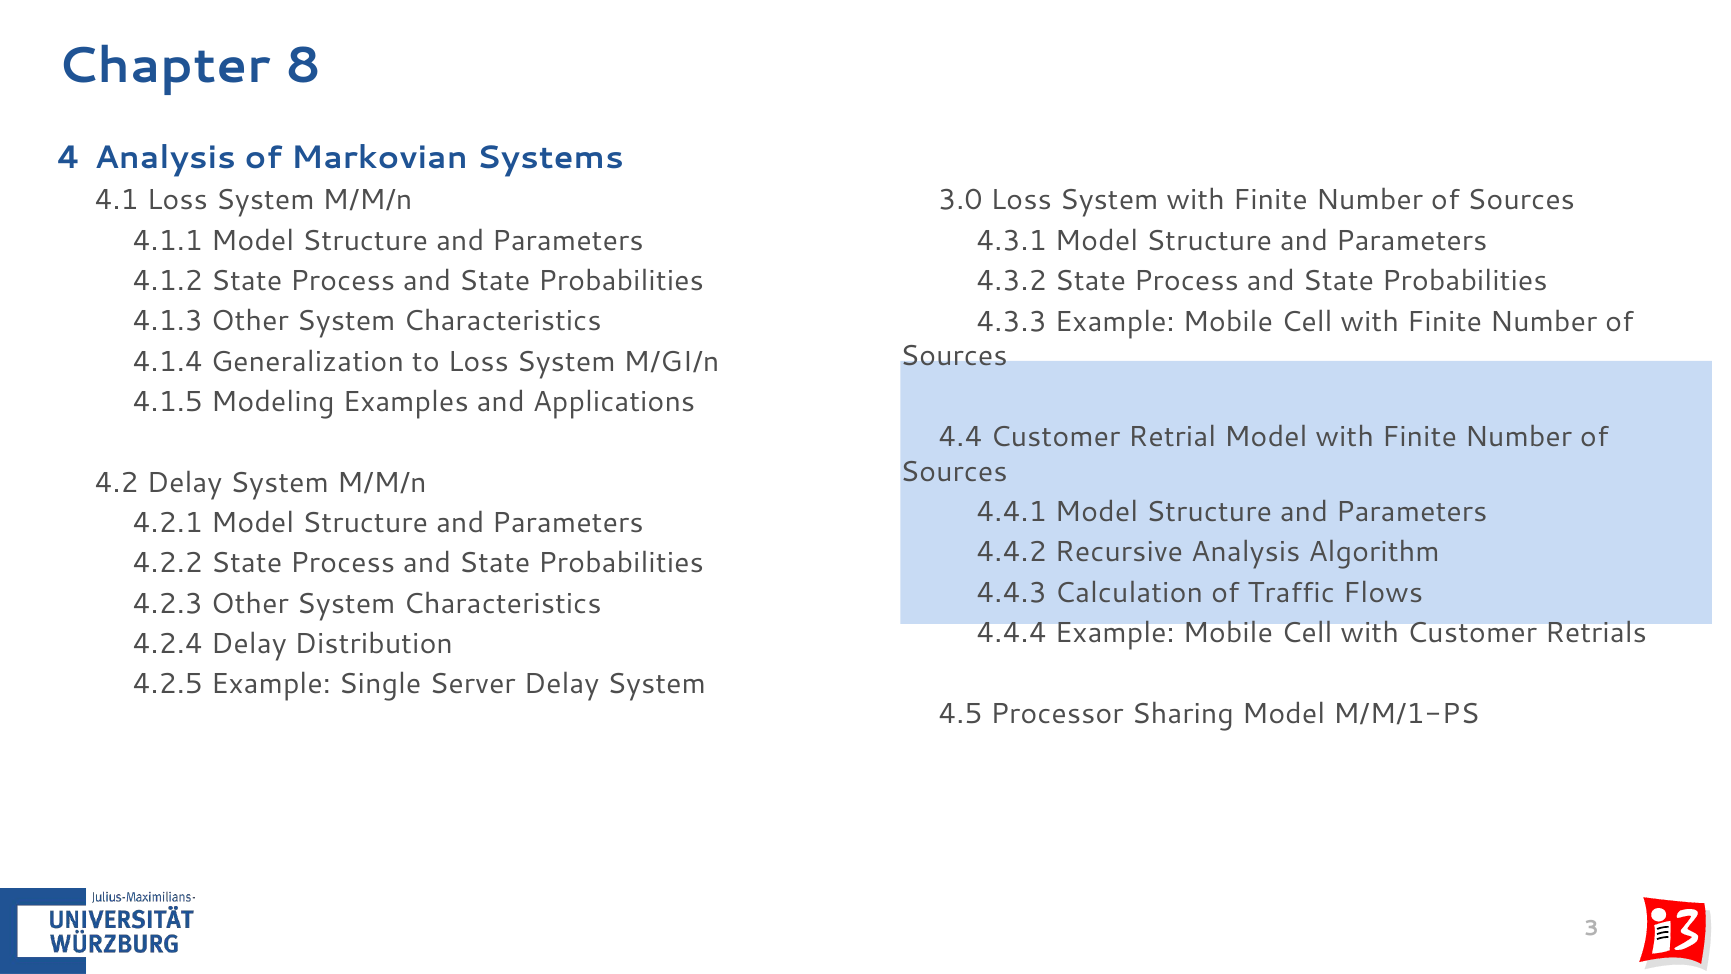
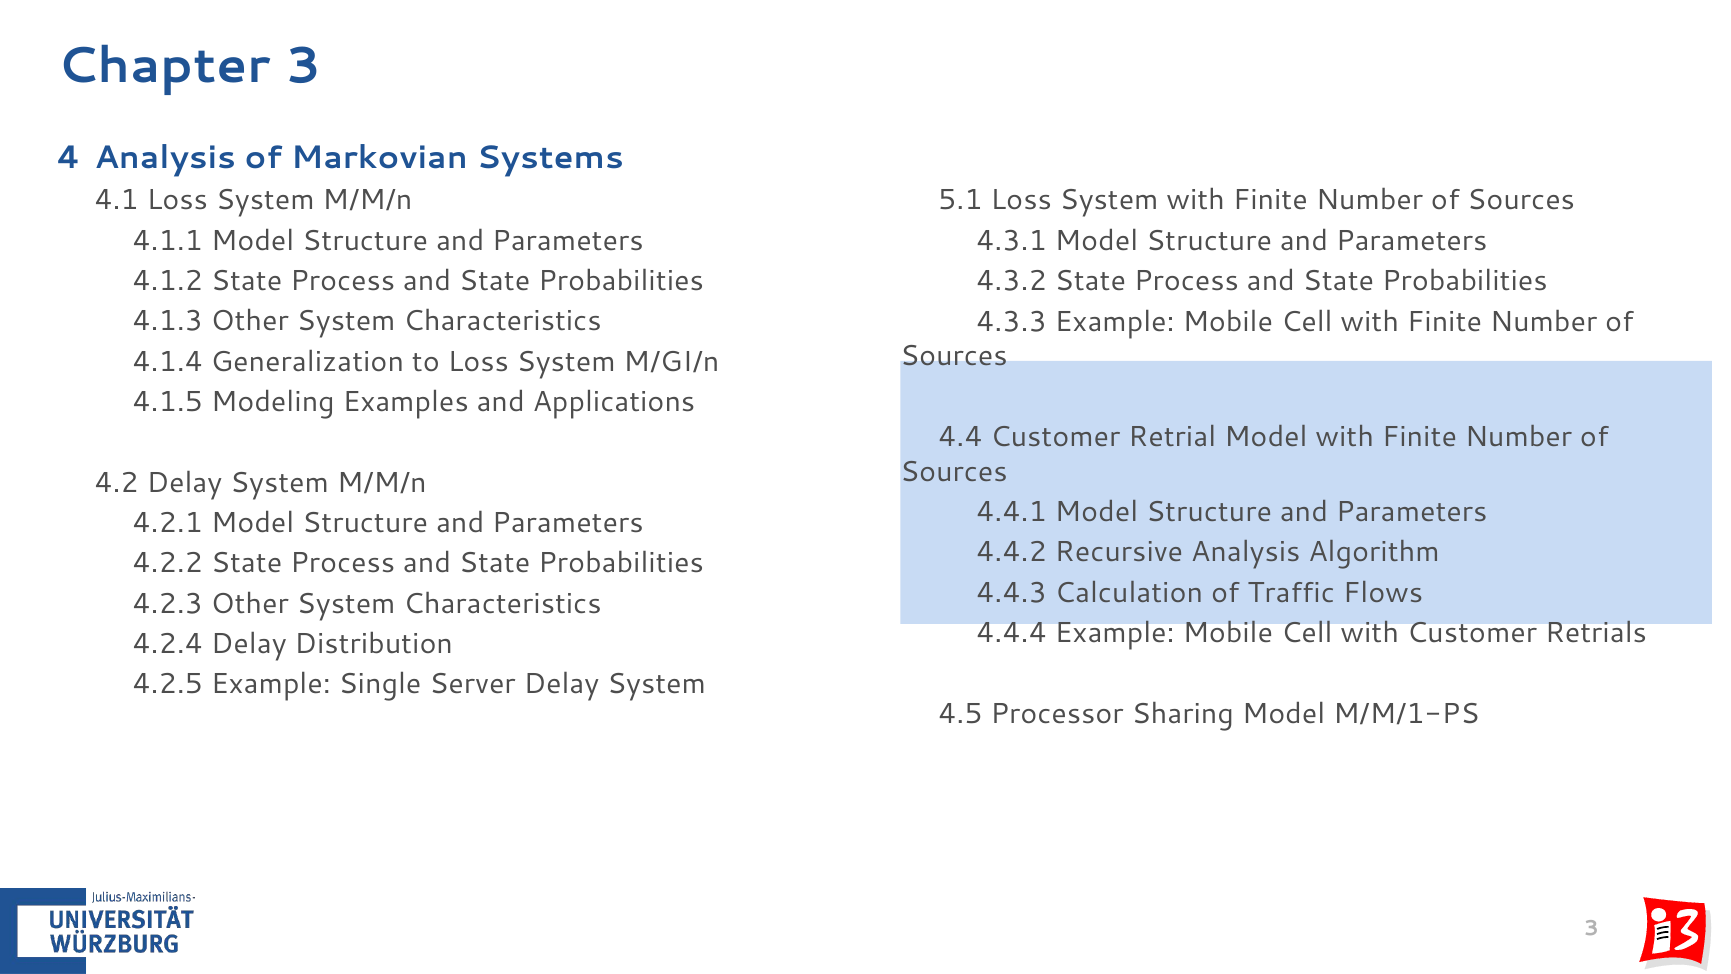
Chapter 8: 8 -> 3
3.0: 3.0 -> 5.1
